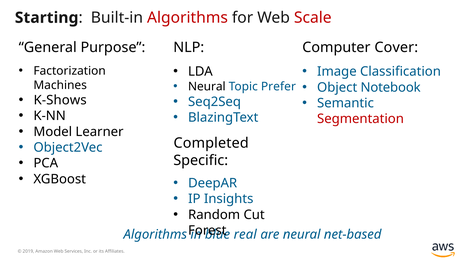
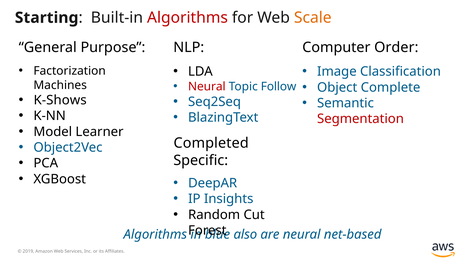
Scale colour: red -> orange
Cover: Cover -> Order
Neural at (207, 87) colour: black -> red
Prefer: Prefer -> Follow
Notebook: Notebook -> Complete
real: real -> also
